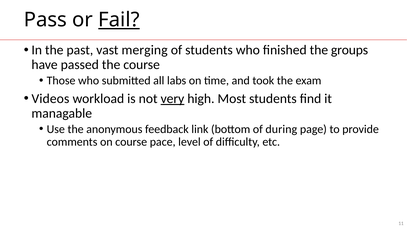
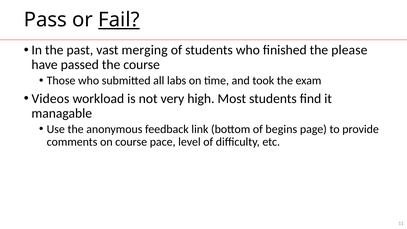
groups: groups -> please
very underline: present -> none
during: during -> begins
